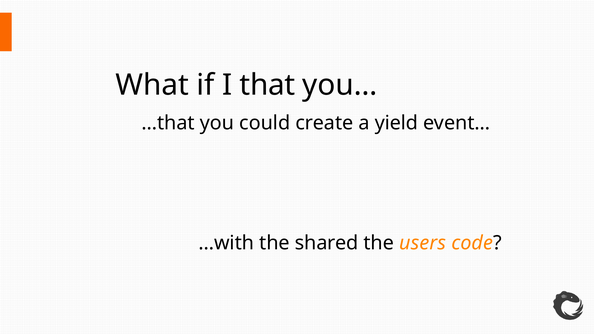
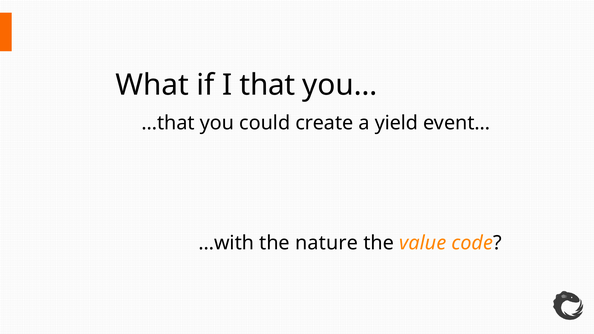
shared: shared -> nature
users: users -> value
